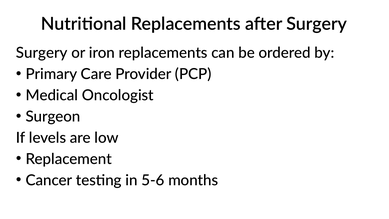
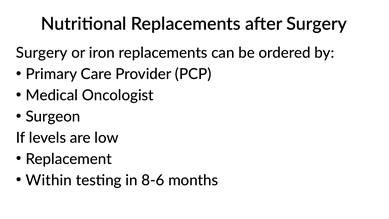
Cancer: Cancer -> Within
5-6: 5-6 -> 8-6
